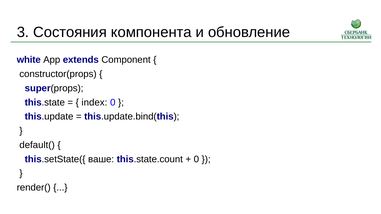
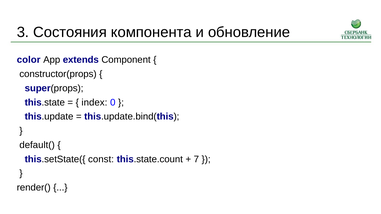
white: white -> color
ваше: ваше -> const
0 at (196, 159): 0 -> 7
